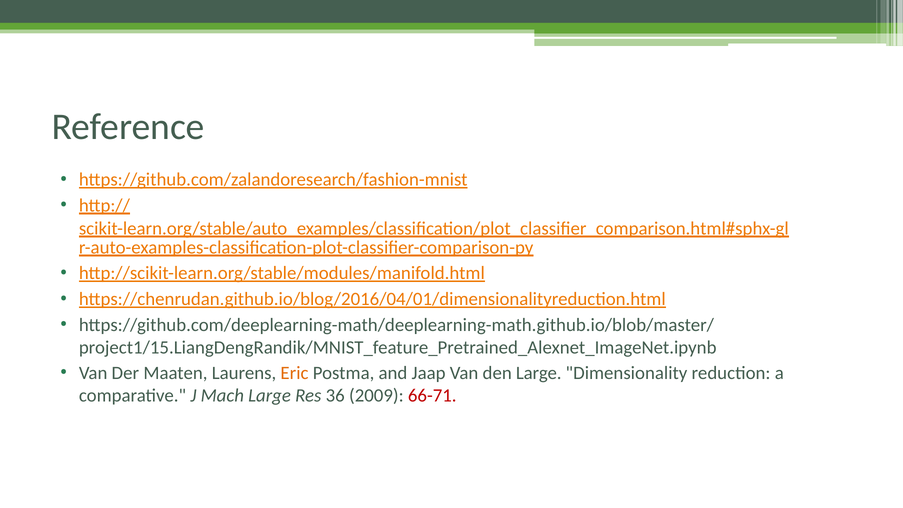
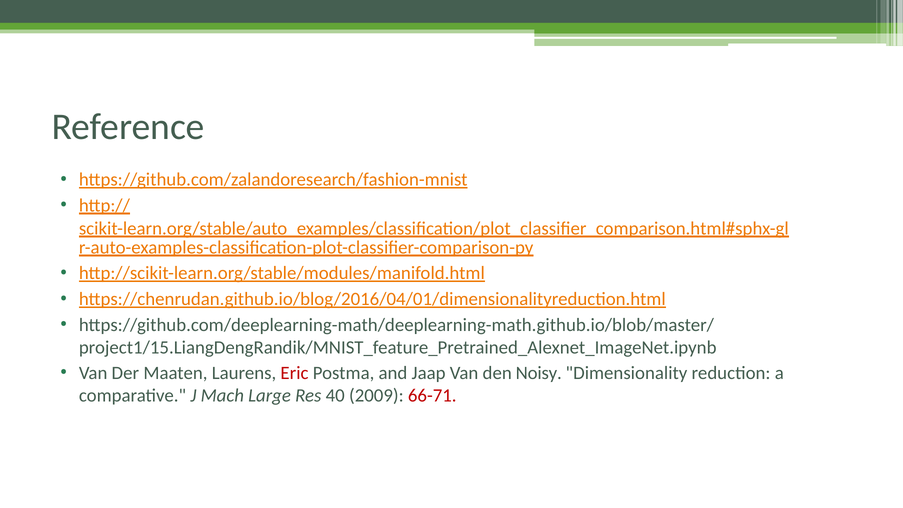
Eric colour: orange -> red
den Large: Large -> Noisy
36: 36 -> 40
